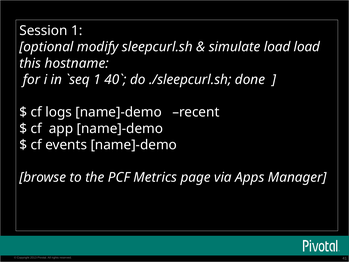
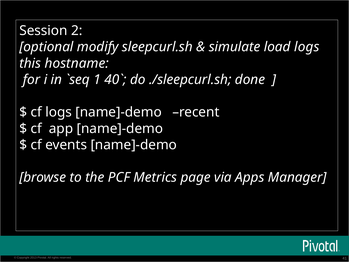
Session 1: 1 -> 2
load load: load -> logs
